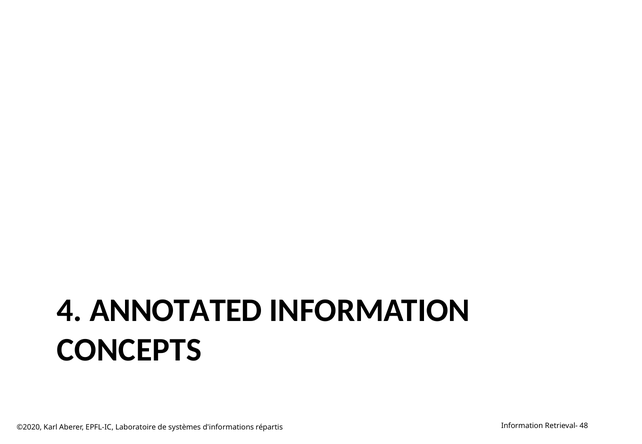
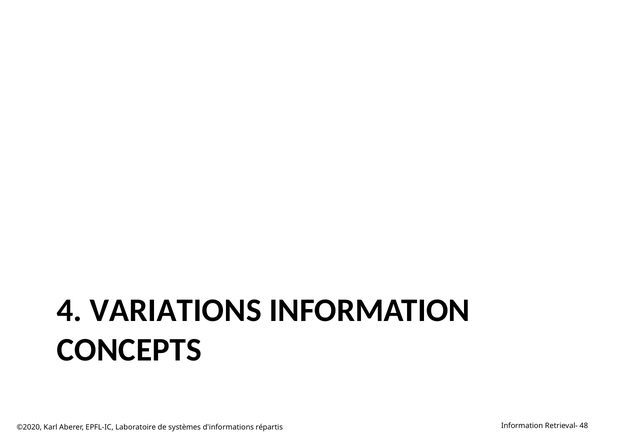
ANNOTATED: ANNOTATED -> VARIATIONS
